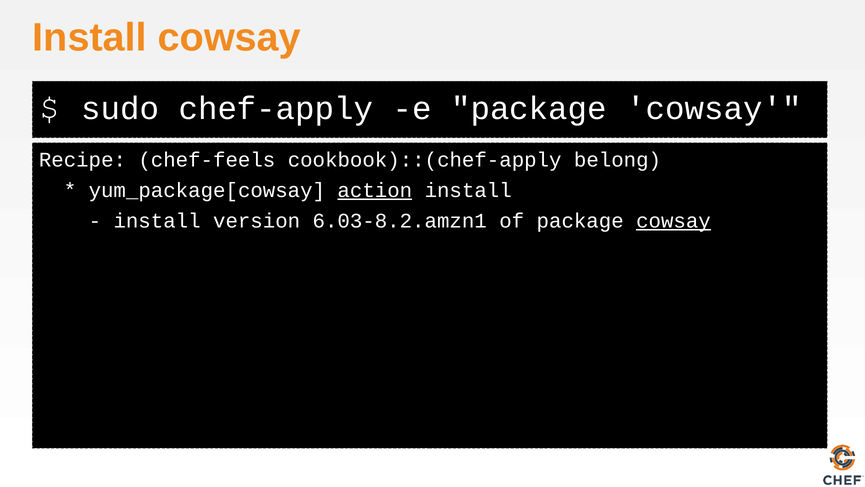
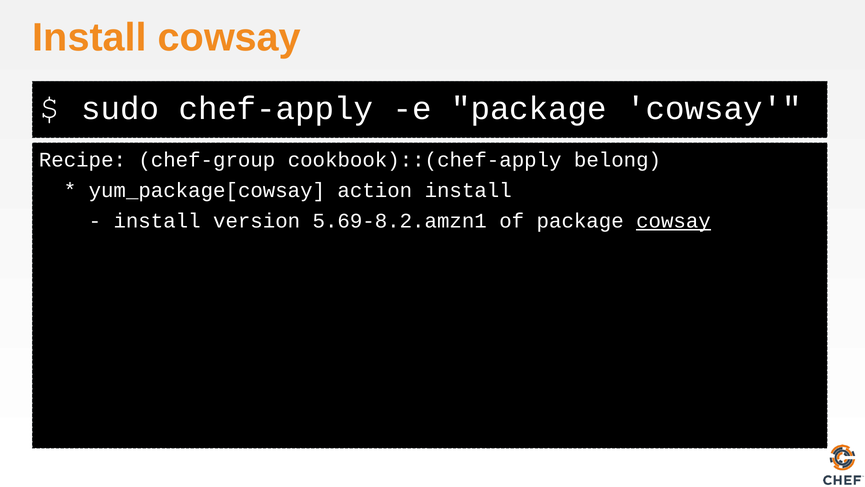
chef-feels: chef-feels -> chef-group
action underline: present -> none
6.03-8.2.amzn1: 6.03-8.2.amzn1 -> 5.69-8.2.amzn1
